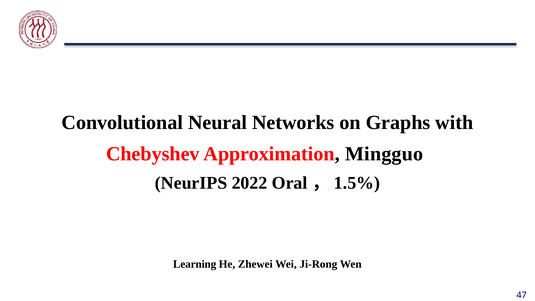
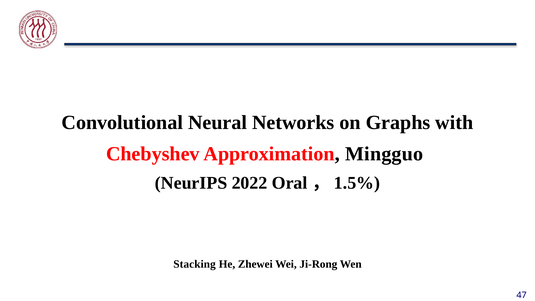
Learning: Learning -> Stacking
